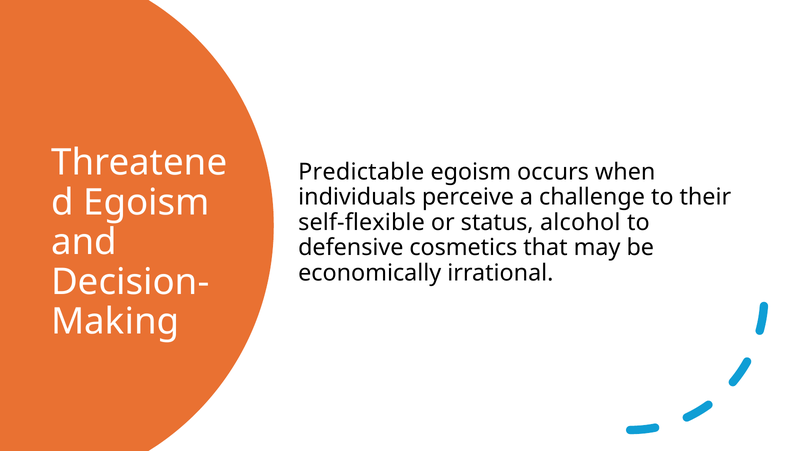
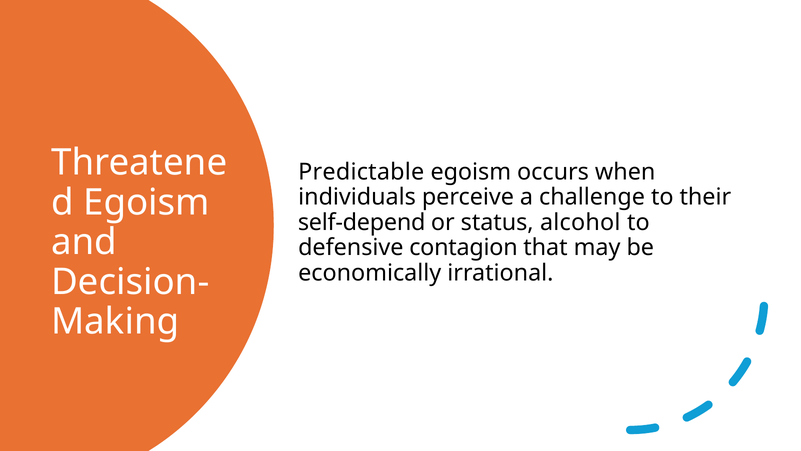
self-flexible: self-flexible -> self-depend
cosmetics: cosmetics -> contagion
